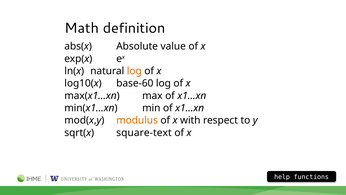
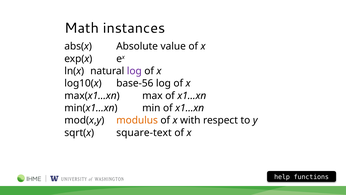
definition: definition -> instances
log at (134, 71) colour: orange -> purple
base-60: base-60 -> base-56
